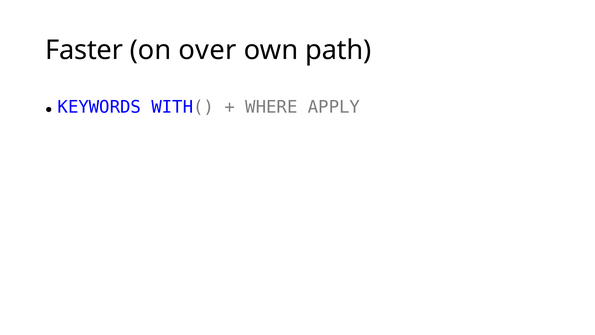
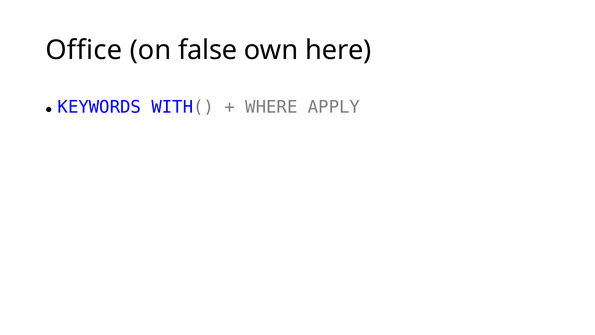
Faster: Faster -> Office
over: over -> false
path: path -> here
